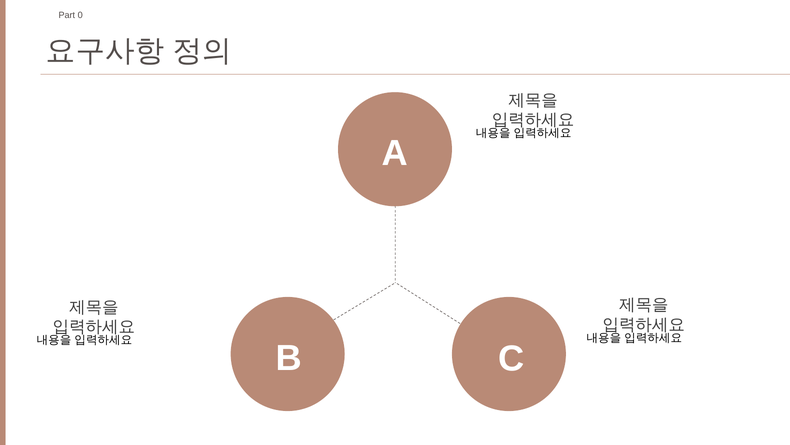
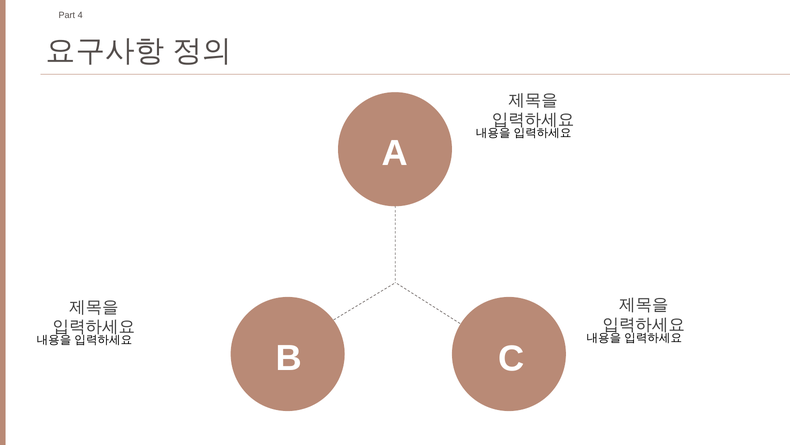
0: 0 -> 4
